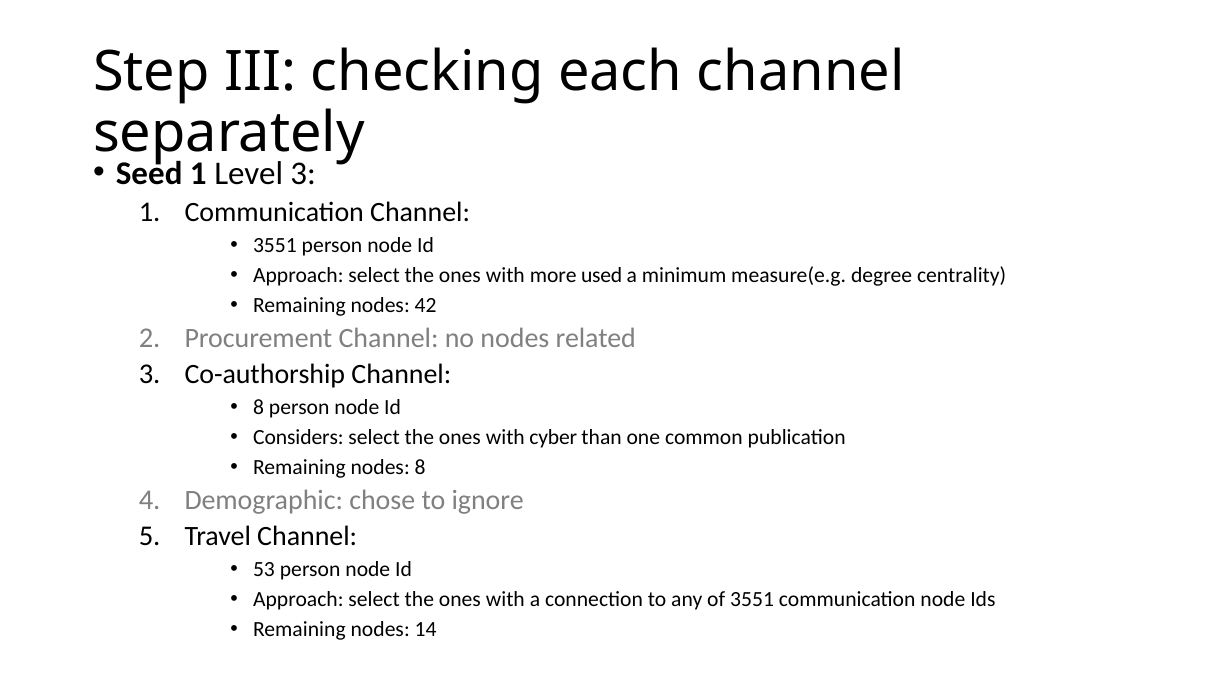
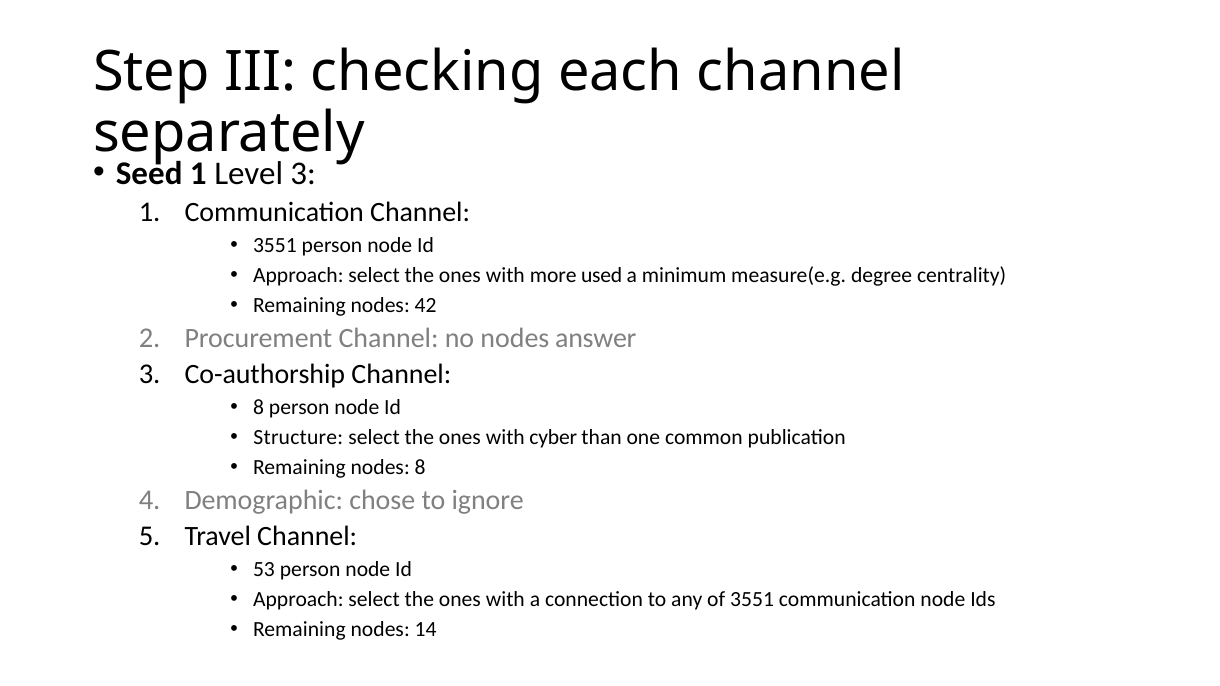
related: related -> answer
Considers: Considers -> Structure
